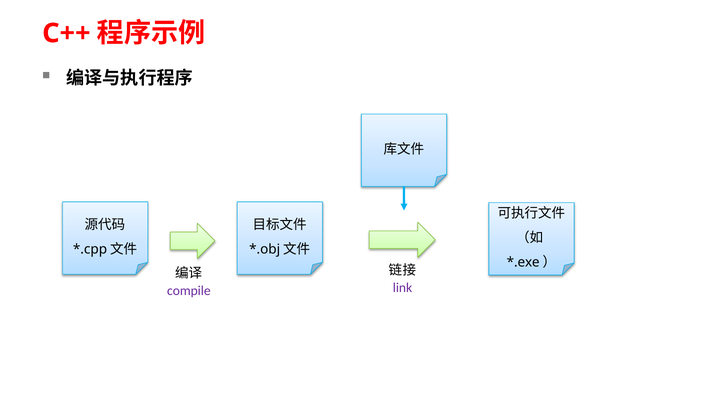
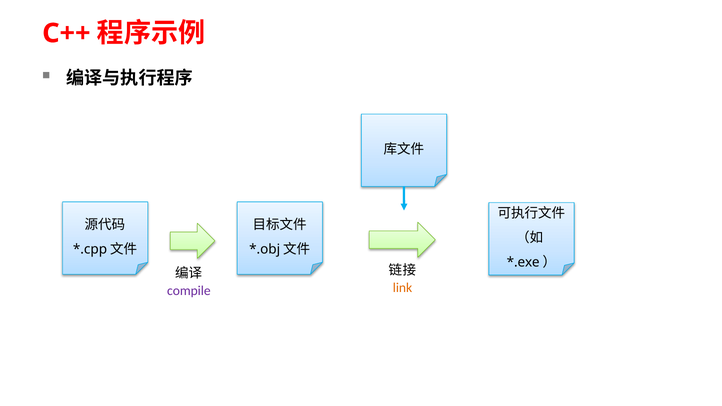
link colour: purple -> orange
